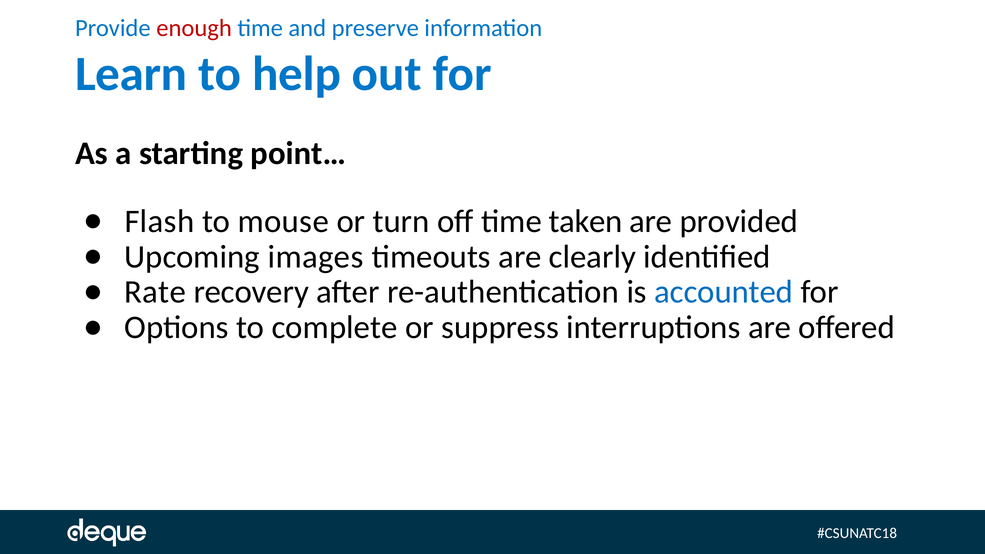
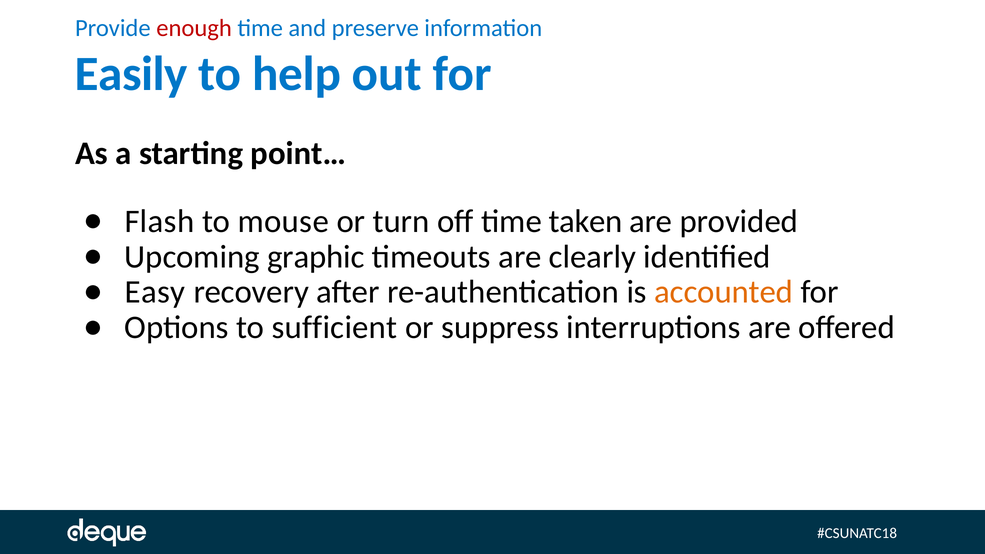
Learn: Learn -> Easily
images: images -> graphic
Rate: Rate -> Easy
accounted colour: blue -> orange
complete: complete -> sufficient
